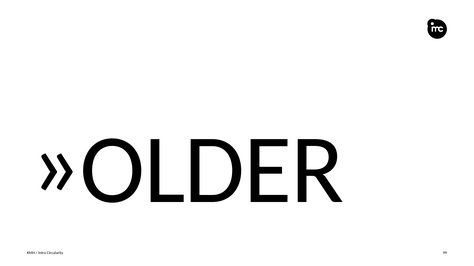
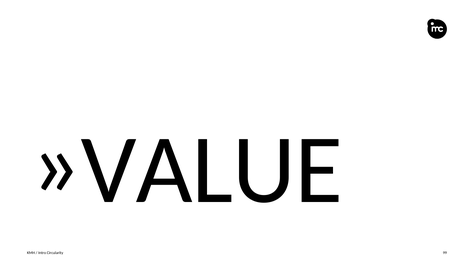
OLDER: OLDER -> VALUE
